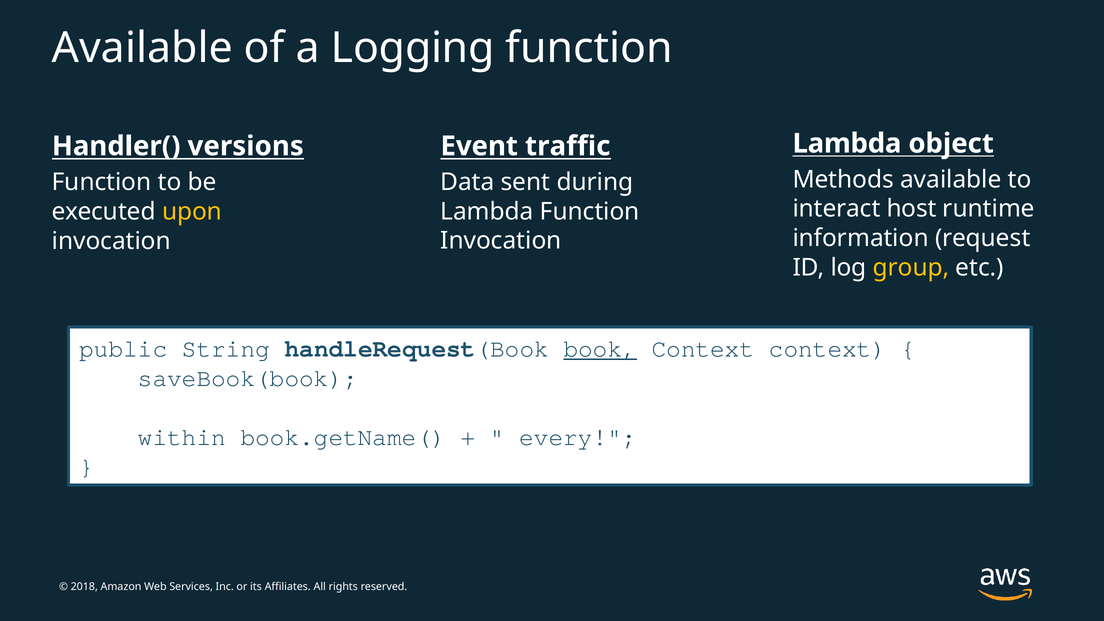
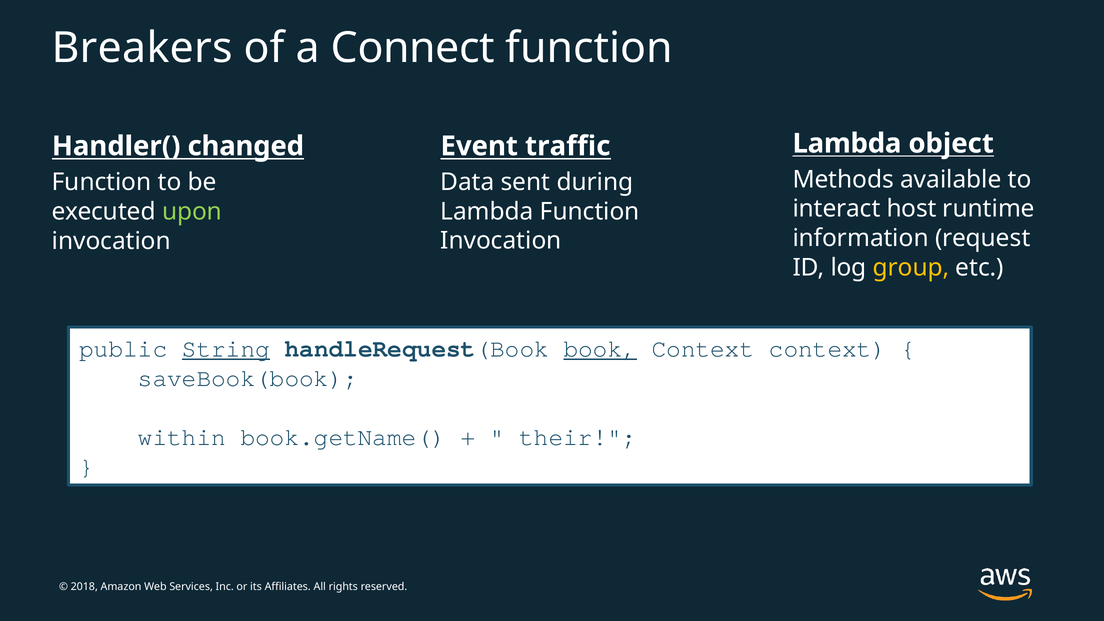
Available at (142, 48): Available -> Breakers
Logging: Logging -> Connect
versions: versions -> changed
upon colour: yellow -> light green
String underline: none -> present
every: every -> their
